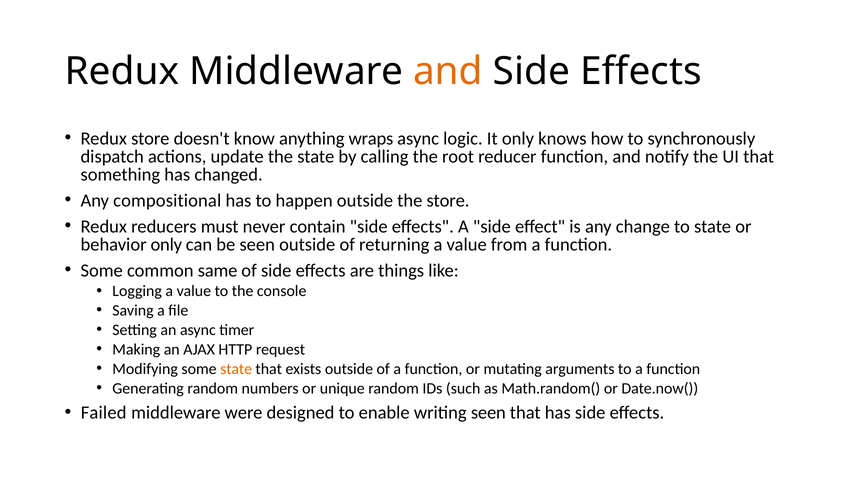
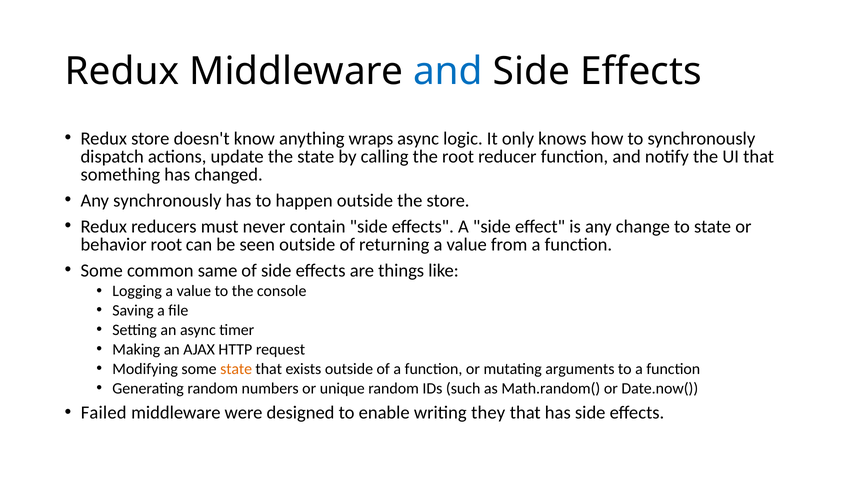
and at (448, 71) colour: orange -> blue
Any compositional: compositional -> synchronously
behavior only: only -> root
writing seen: seen -> they
